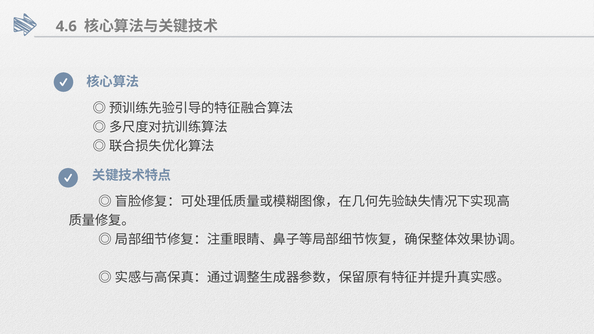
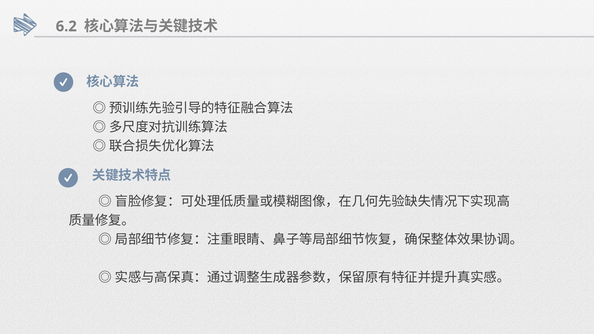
4.6: 4.6 -> 6.2
